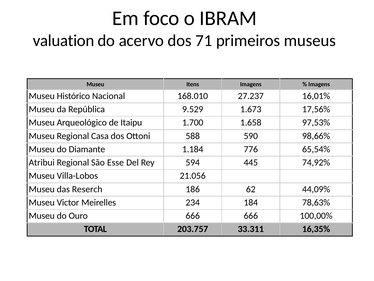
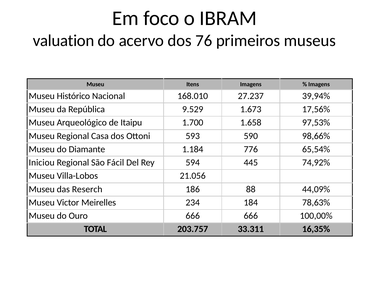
71: 71 -> 76
16,01%: 16,01% -> 39,94%
588: 588 -> 593
Atribui: Atribui -> Iniciou
Esse: Esse -> Fácil
62: 62 -> 88
